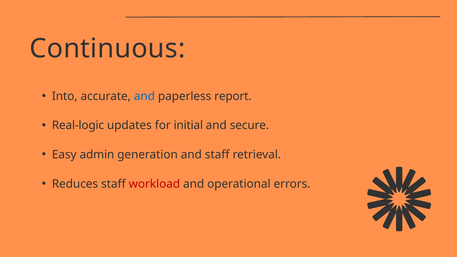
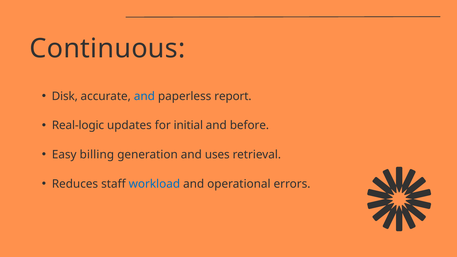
Into: Into -> Disk
secure: secure -> before
admin: admin -> billing
and staff: staff -> uses
workload colour: red -> blue
